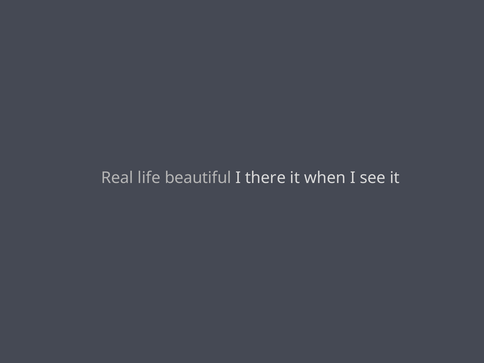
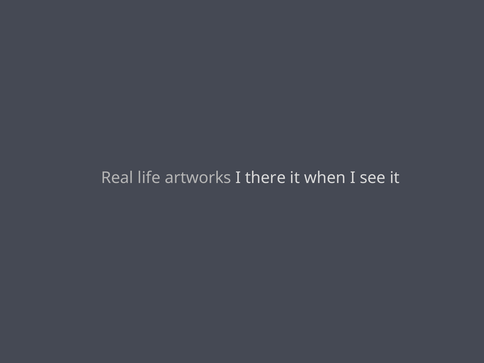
beautiful: beautiful -> artworks
